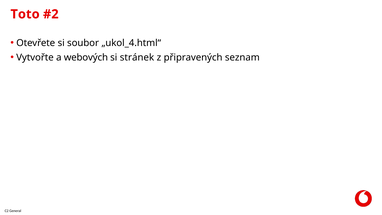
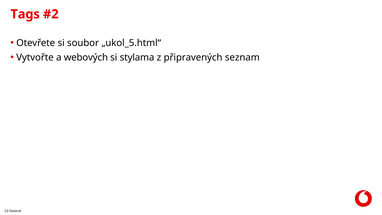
Toto: Toto -> Tags
„ukol_4.html“: „ukol_4.html“ -> „ukol_5.html“
stránek: stránek -> stylama
